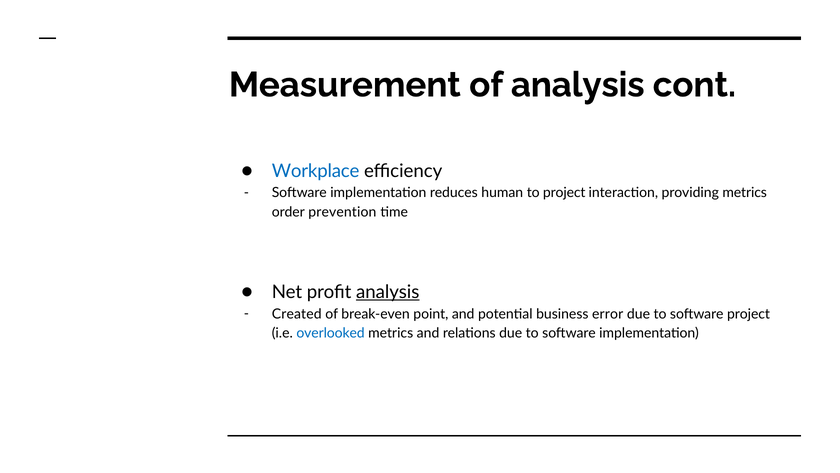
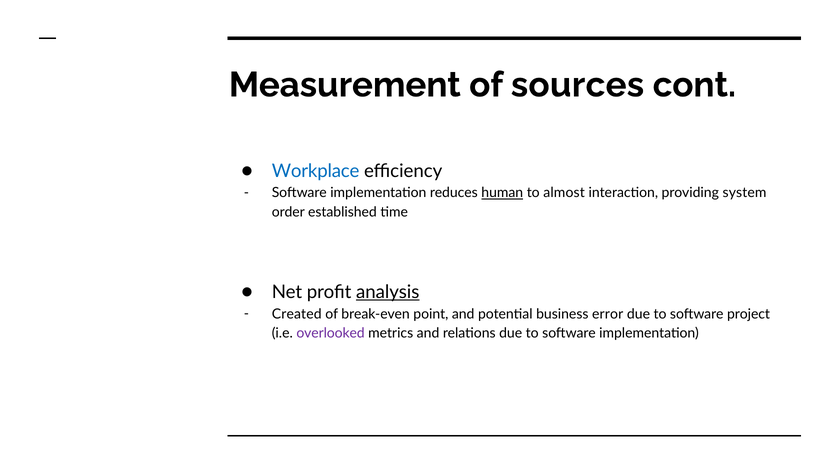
of analysis: analysis -> sources
human underline: none -> present
to project: project -> almost
providing metrics: metrics -> system
prevention: prevention -> established
overlooked colour: blue -> purple
